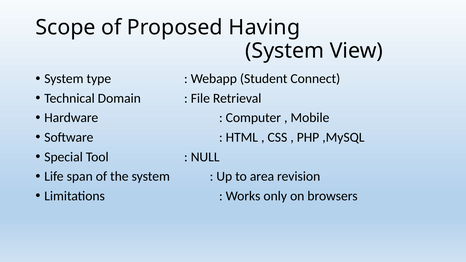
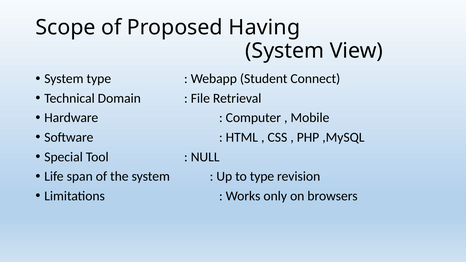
to area: area -> type
